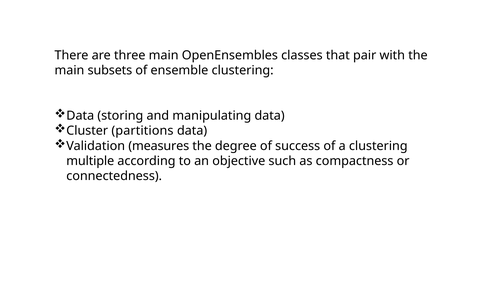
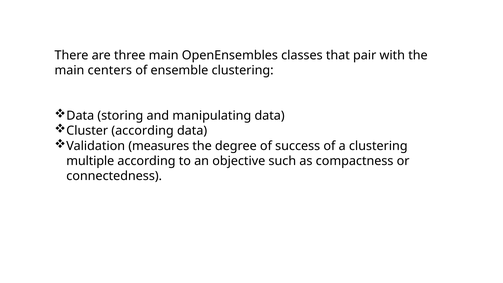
subsets: subsets -> centers
Cluster partitions: partitions -> according
